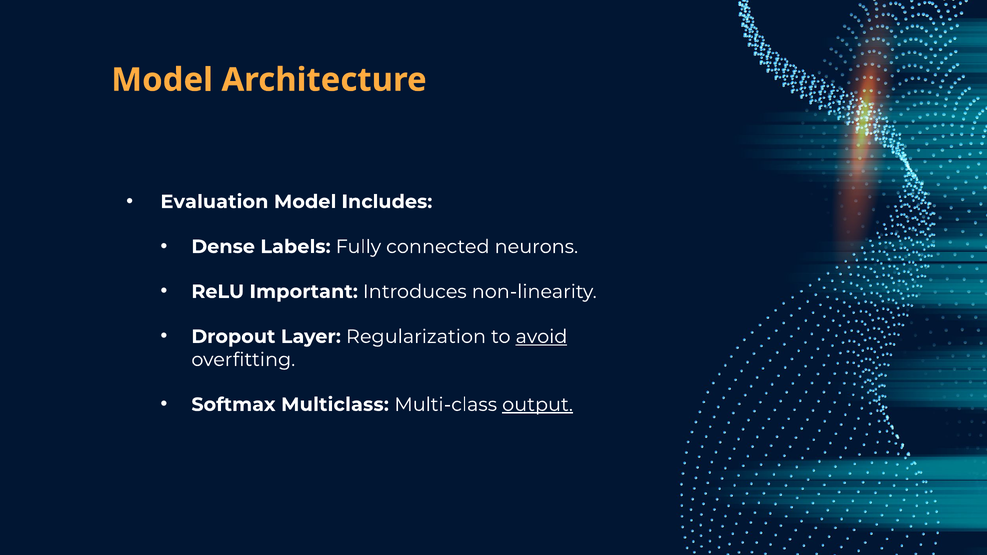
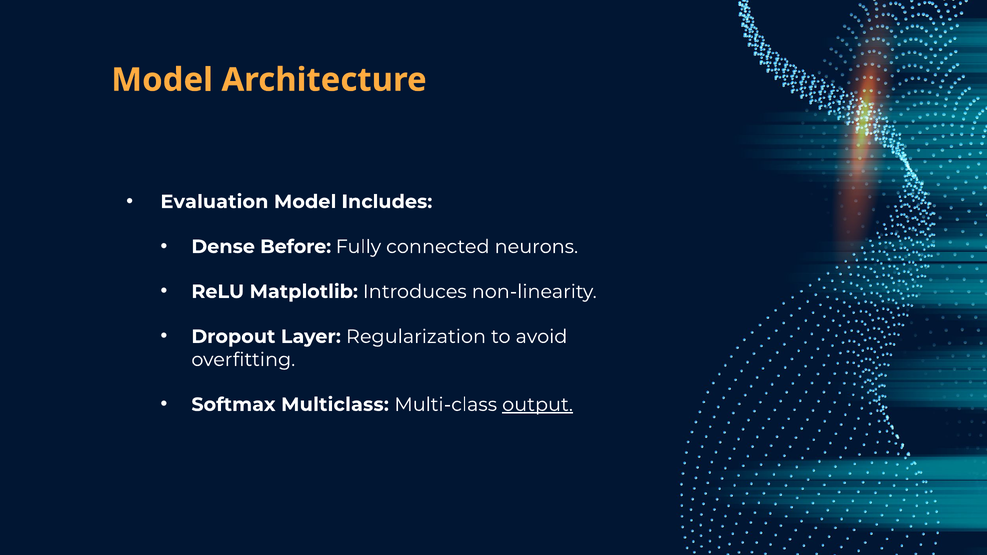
Labels: Labels -> Before
Important: Important -> Matplotlib
avoid underline: present -> none
